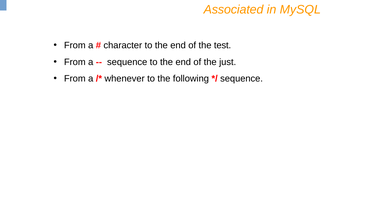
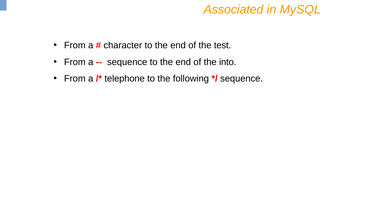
just: just -> into
whenever: whenever -> telephone
